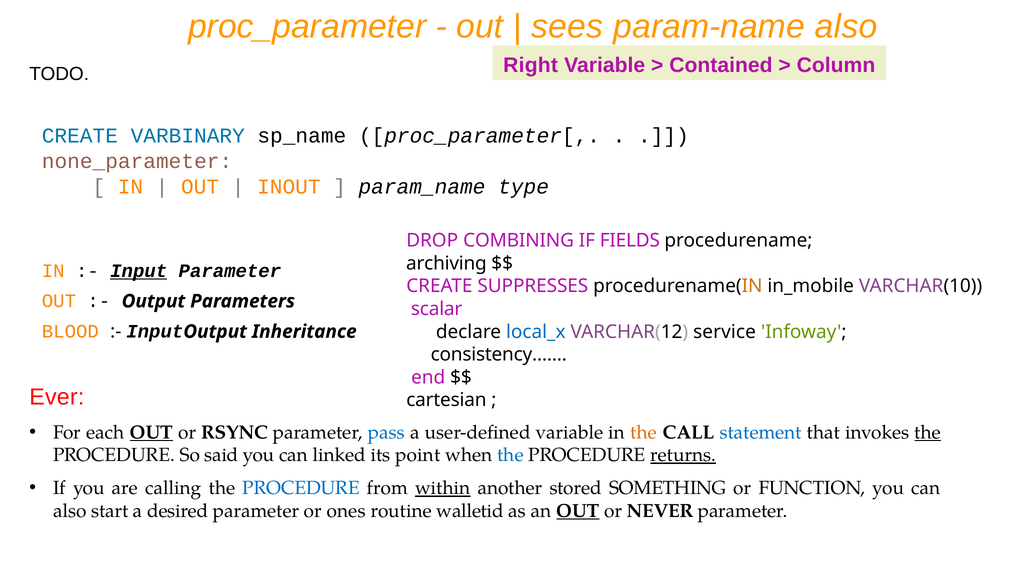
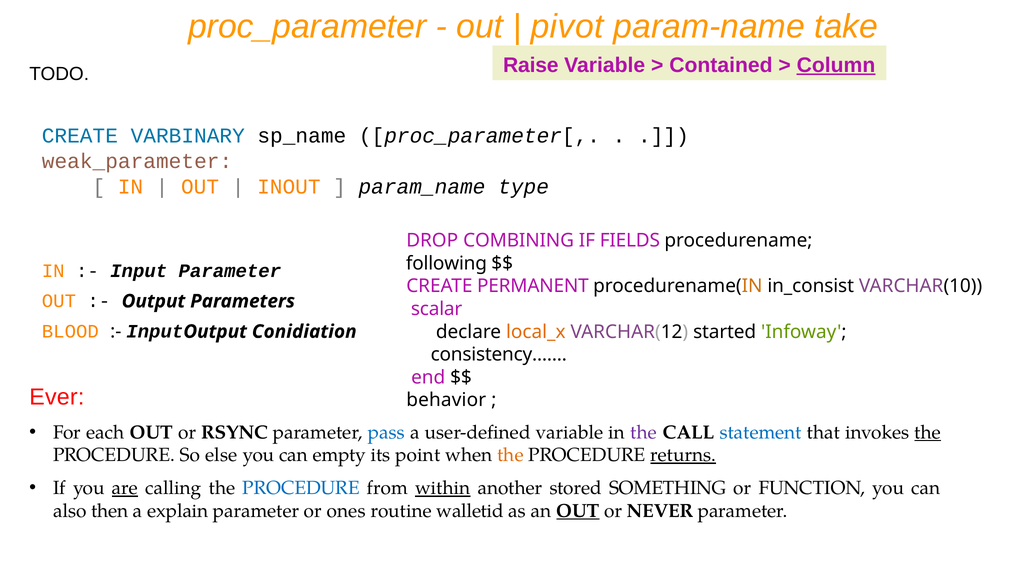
sees: sees -> pivot
param-name also: also -> take
Right: Right -> Raise
Column underline: none -> present
none_parameter: none_parameter -> weak_parameter
archiving: archiving -> following
Input at (139, 271) underline: present -> none
SUPPRESSES: SUPPRESSES -> PERMANENT
in_mobile: in_mobile -> in_consist
Inheritance: Inheritance -> Conidiation
local_x colour: blue -> orange
service: service -> started
cartesian: cartesian -> behavior
OUT at (151, 432) underline: present -> none
the at (644, 432) colour: orange -> purple
said: said -> else
linked: linked -> empty
the at (510, 455) colour: blue -> orange
are underline: none -> present
start: start -> then
desired: desired -> explain
